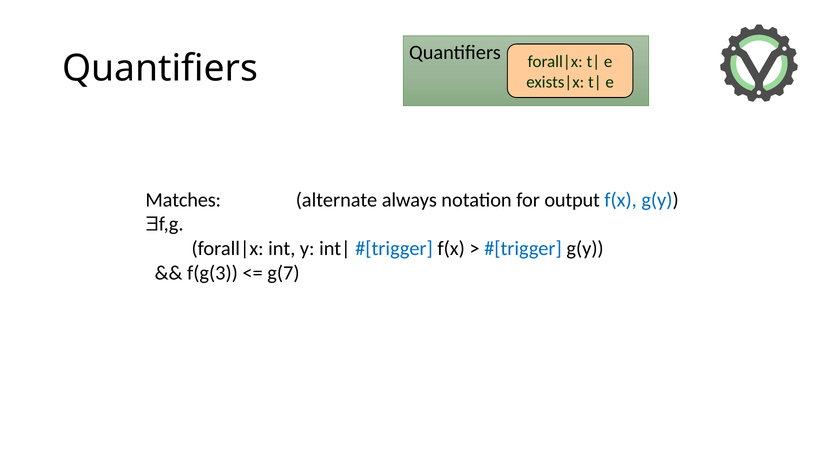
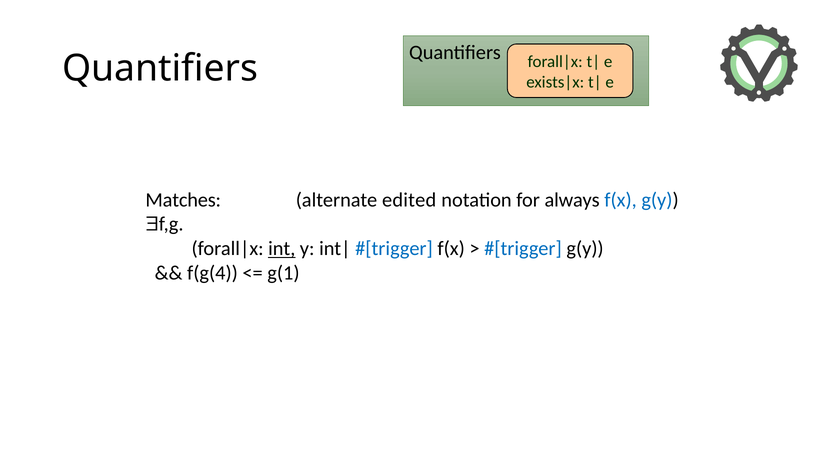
always: always -> edited
output: output -> always
int underline: none -> present
f(g(3: f(g(3 -> f(g(4
g(7: g(7 -> g(1
